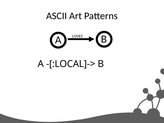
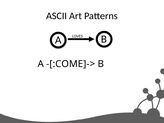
-[:LOCAL]->: -[:LOCAL]-> -> -[:COME]->
